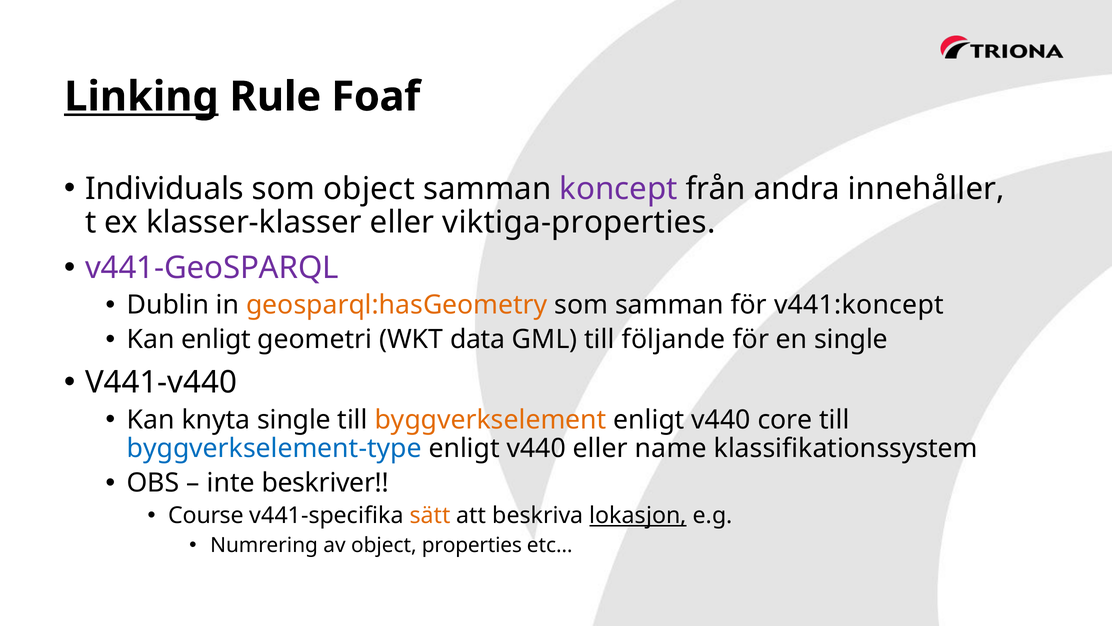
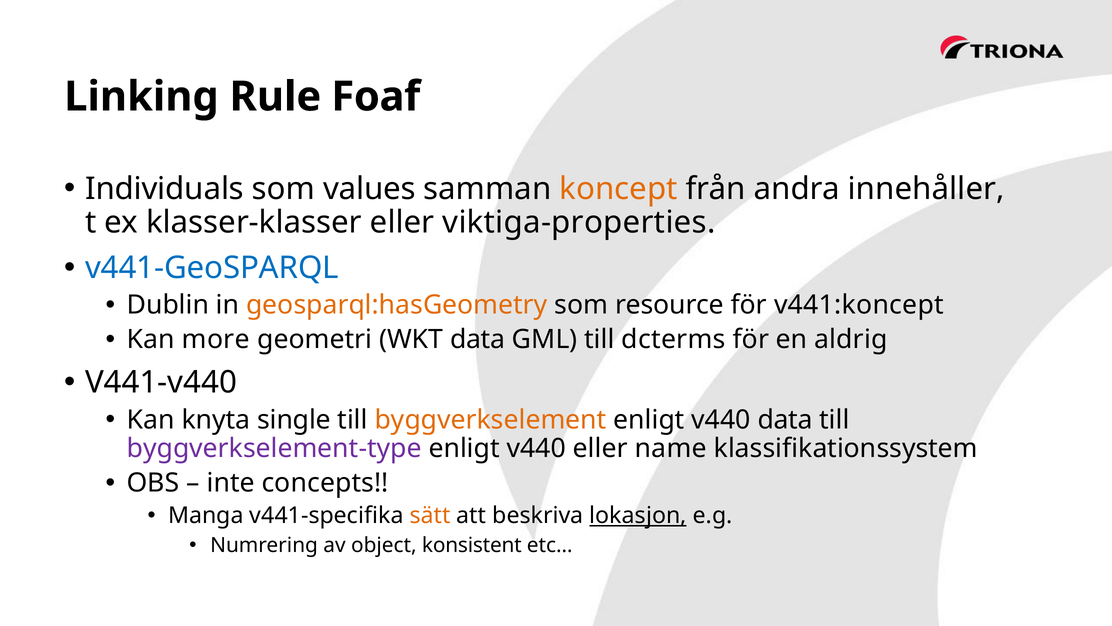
Linking underline: present -> none
som object: object -> values
koncept colour: purple -> orange
v441-GeoSPARQL colour: purple -> blue
som samman: samman -> resource
Kan enligt: enligt -> more
följande: följande -> dcterms
en single: single -> aldrig
v440 core: core -> data
byggverkselement-type colour: blue -> purple
beskriver: beskriver -> concepts
Course: Course -> Manga
properties: properties -> konsistent
